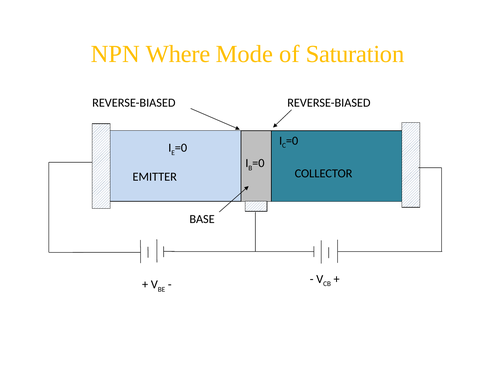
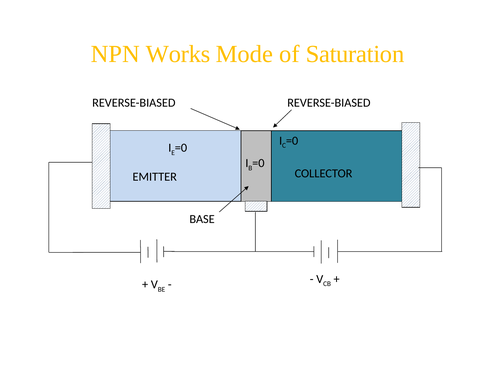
Where: Where -> Works
